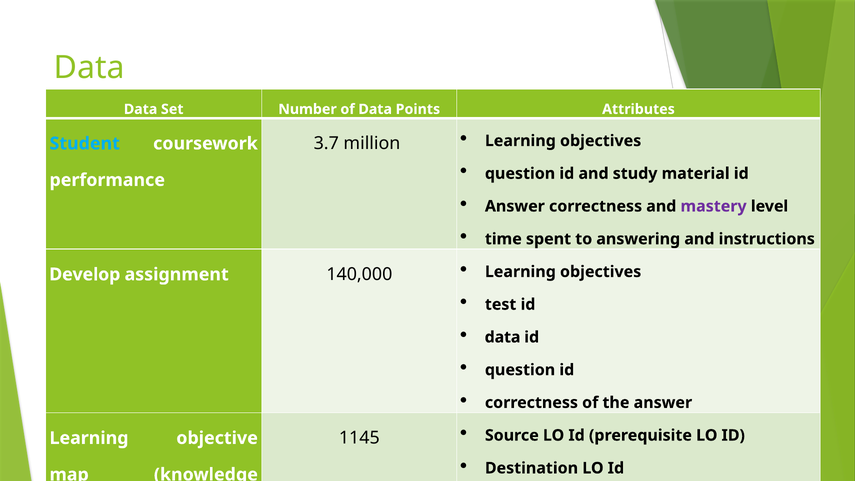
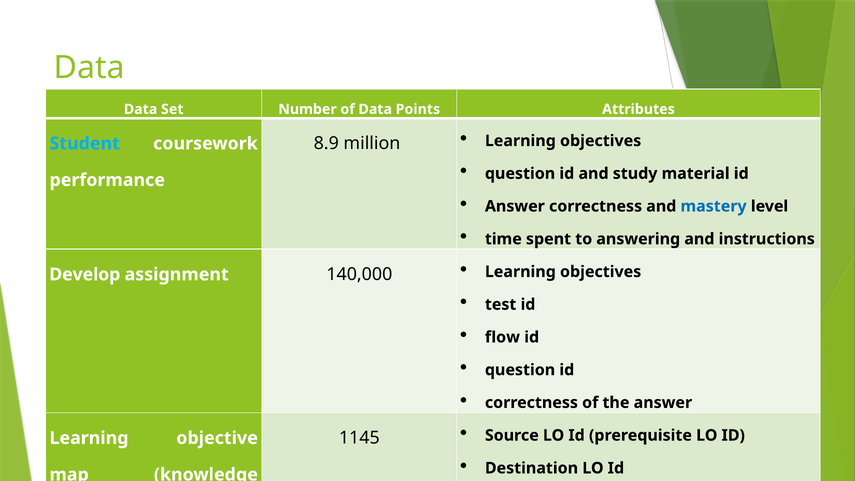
3.7: 3.7 -> 8.9
mastery colour: purple -> blue
data at (503, 337): data -> flow
